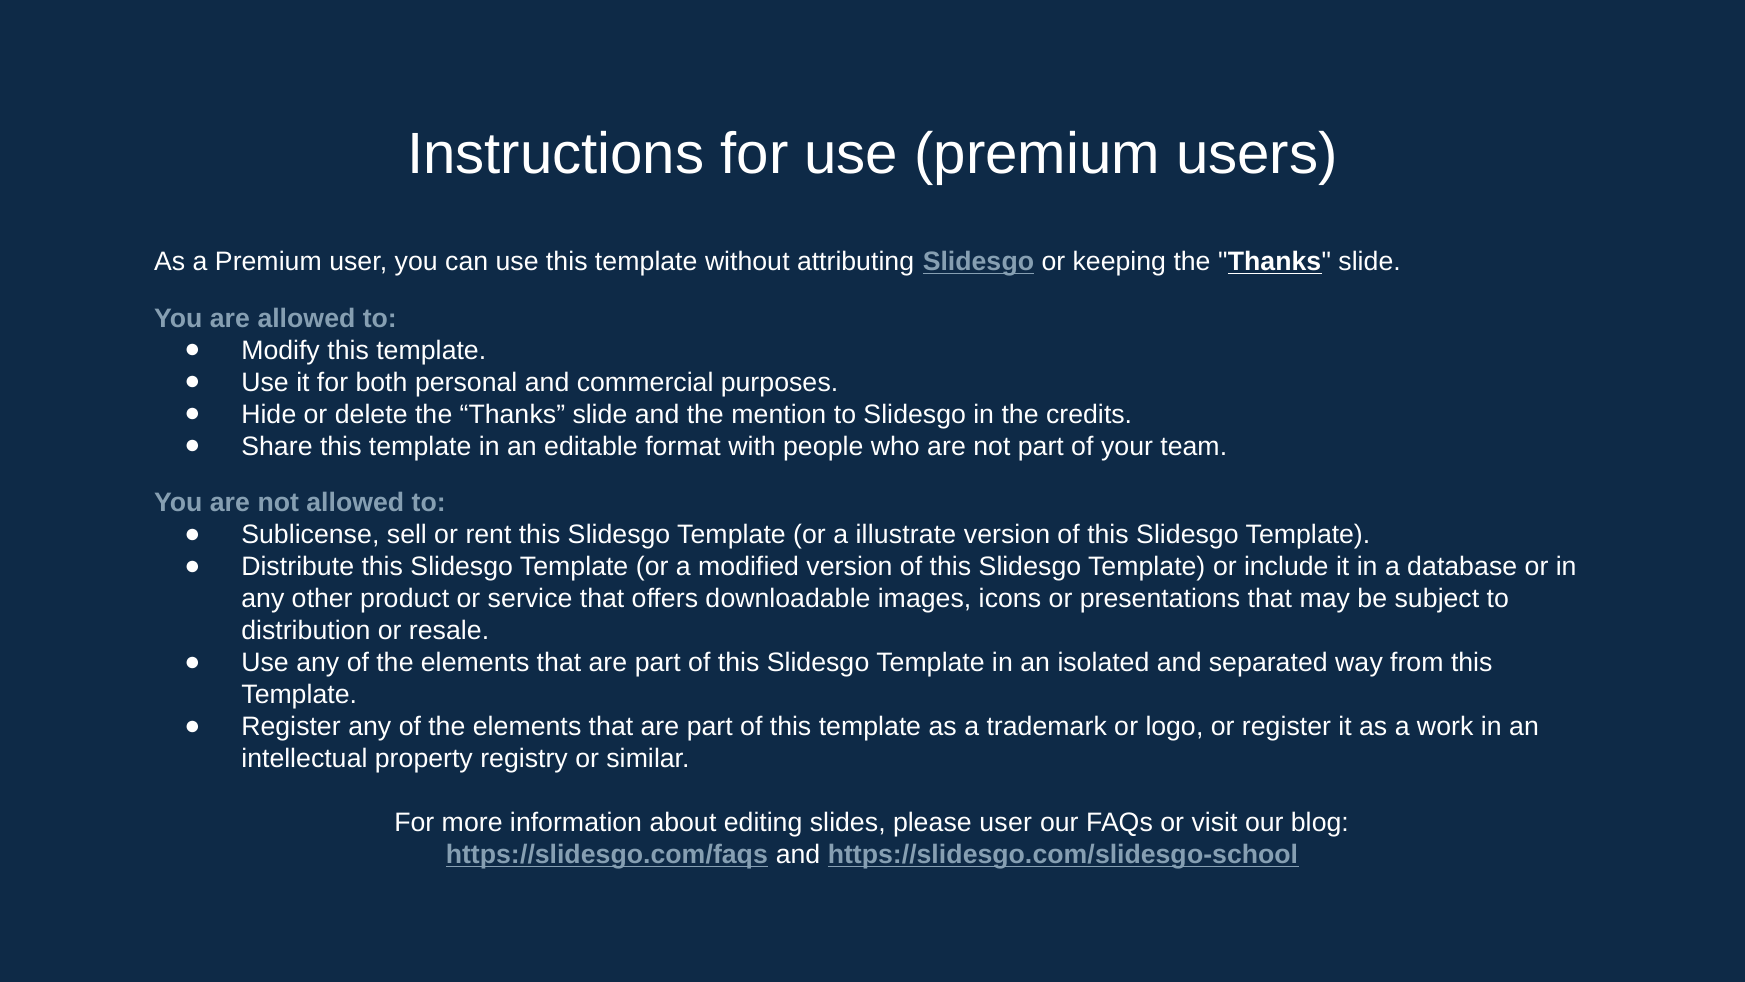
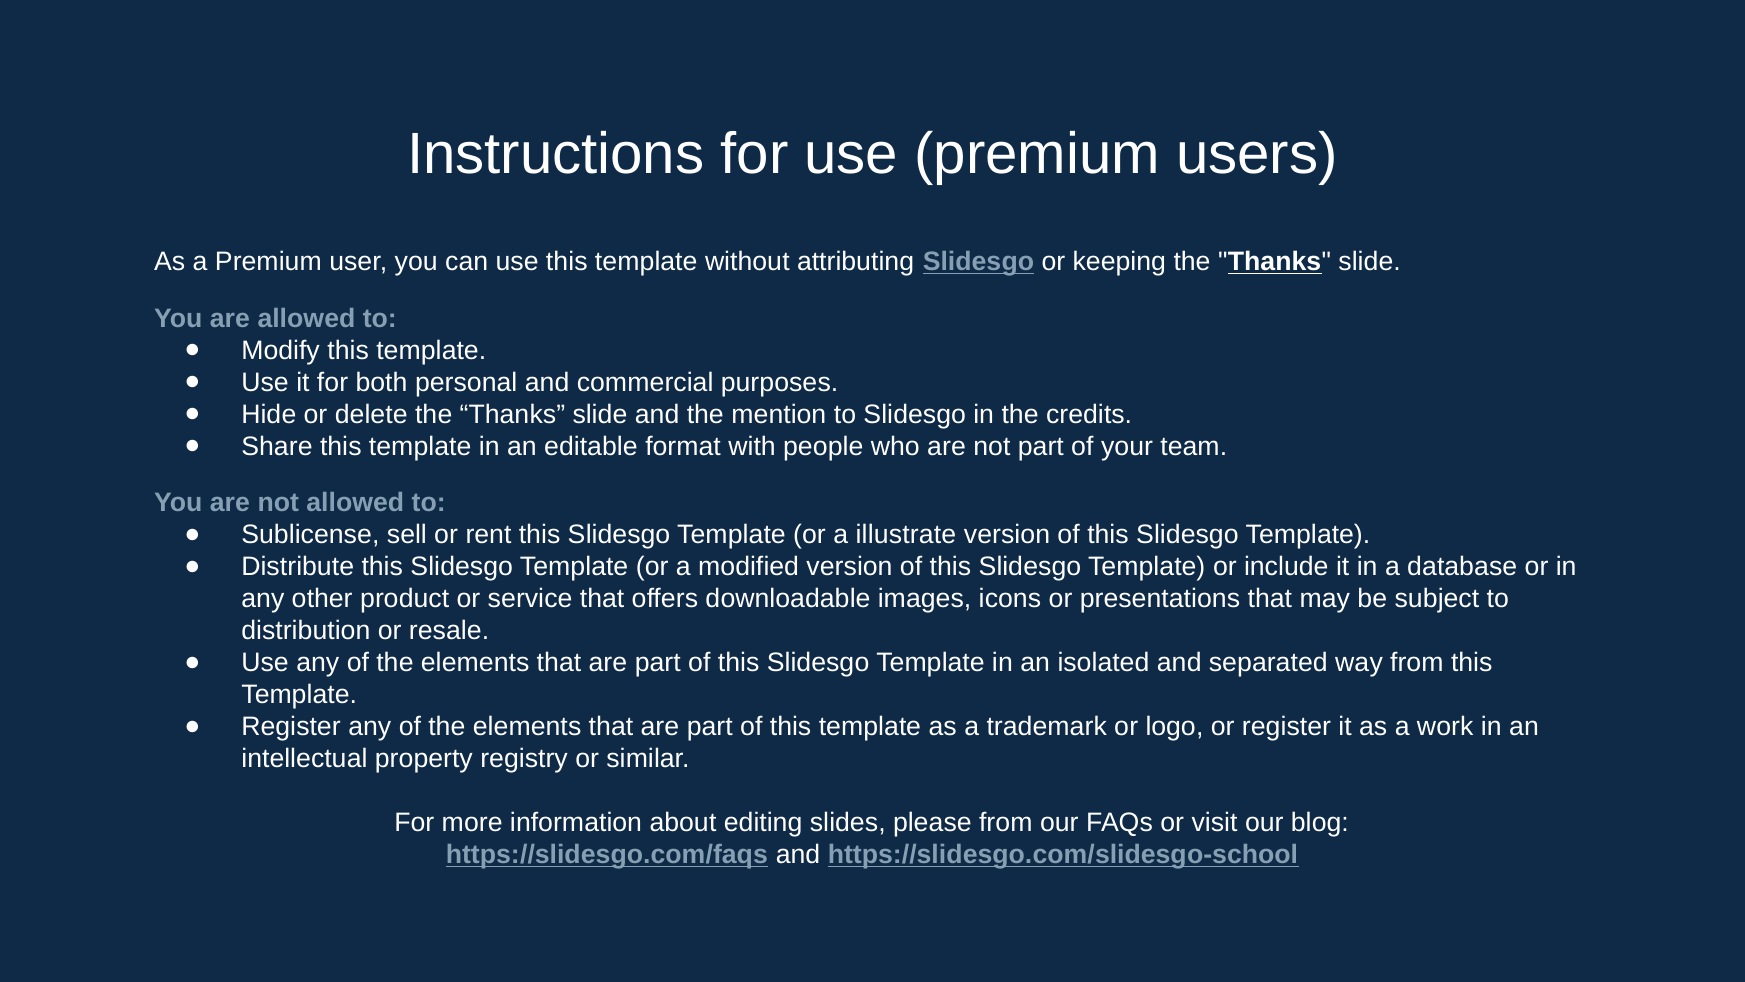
please user: user -> from
